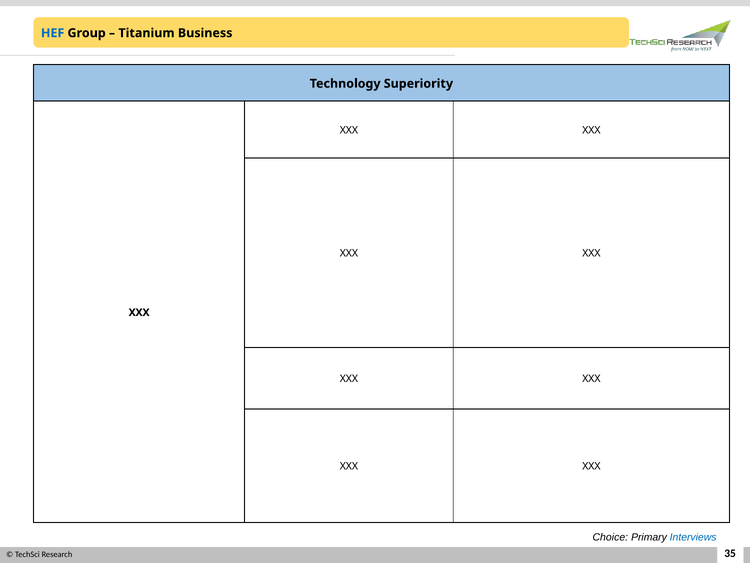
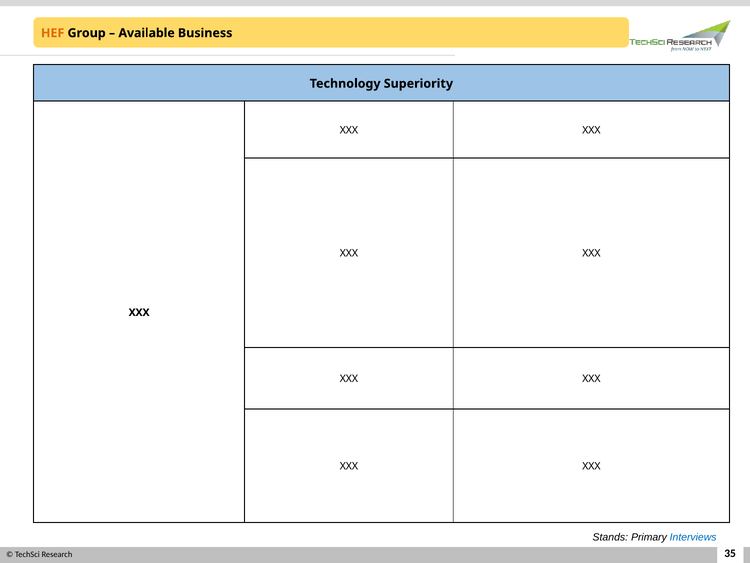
HEF colour: blue -> orange
Titanium: Titanium -> Available
Choice: Choice -> Stands
